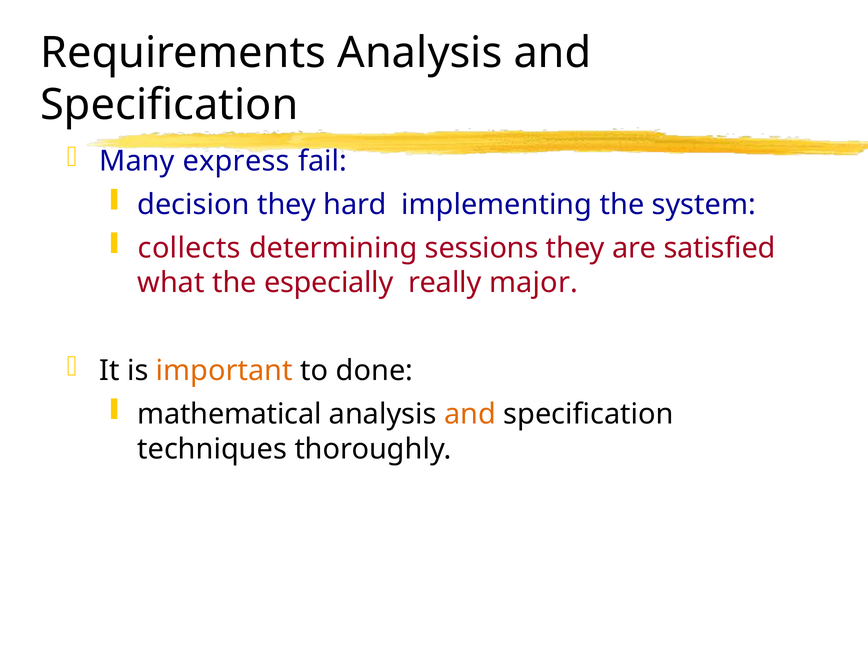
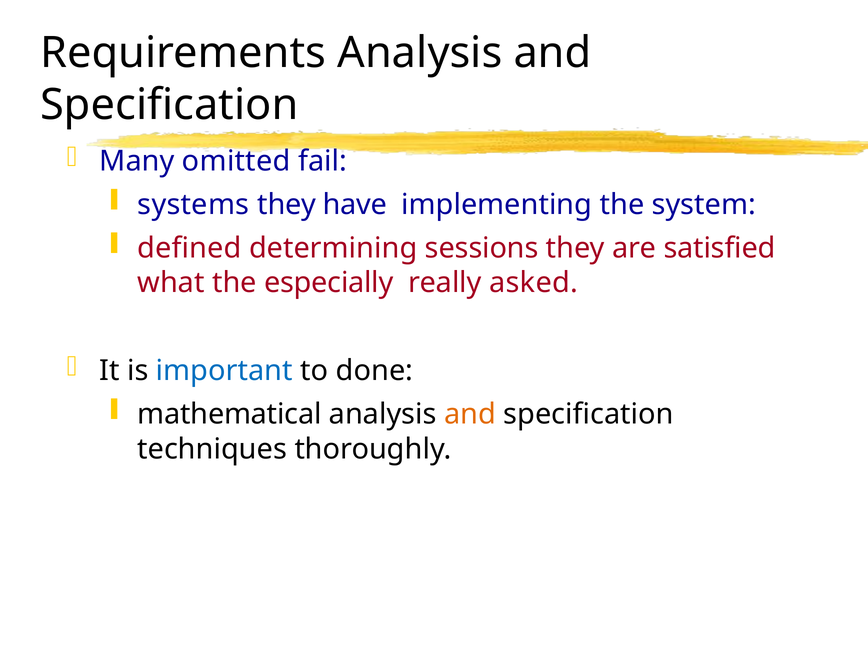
express: express -> omitted
decision: decision -> systems
hard: hard -> have
collects: collects -> defined
major: major -> asked
important colour: orange -> blue
